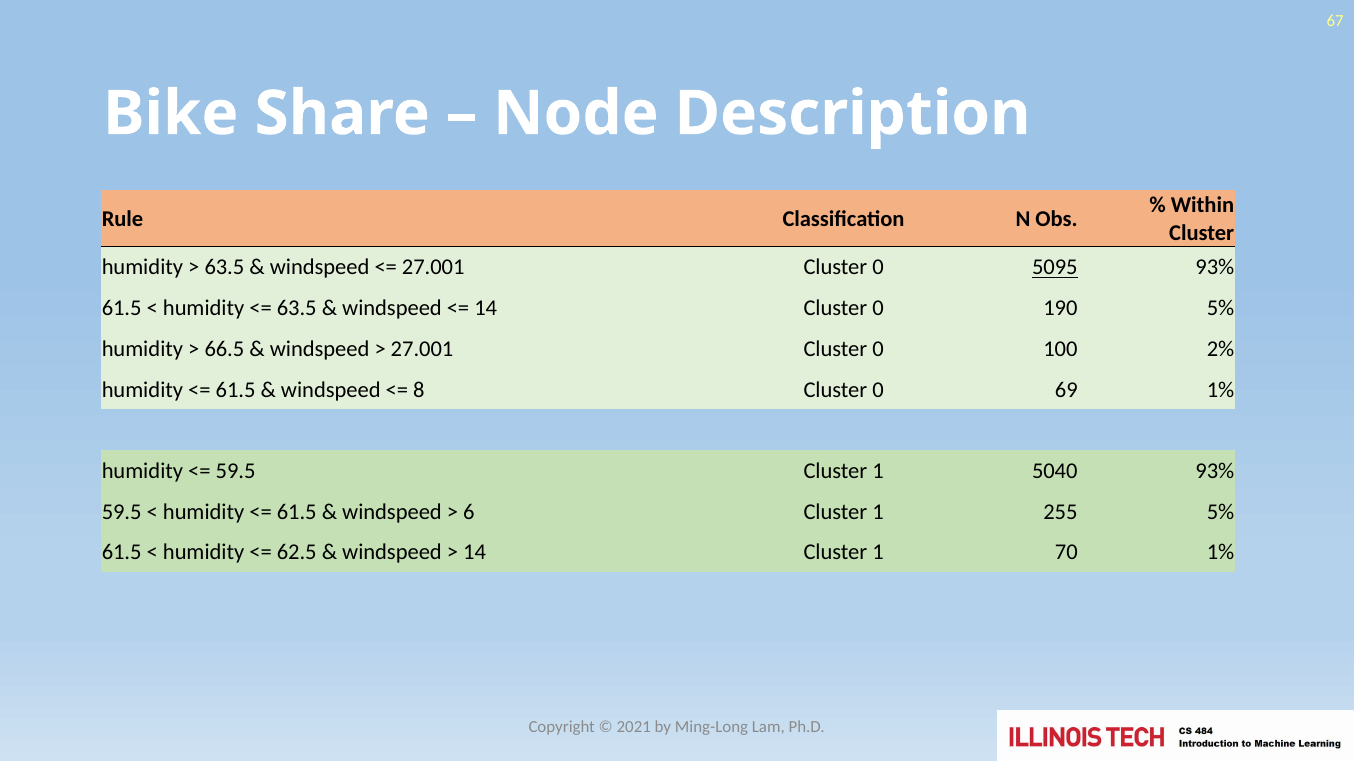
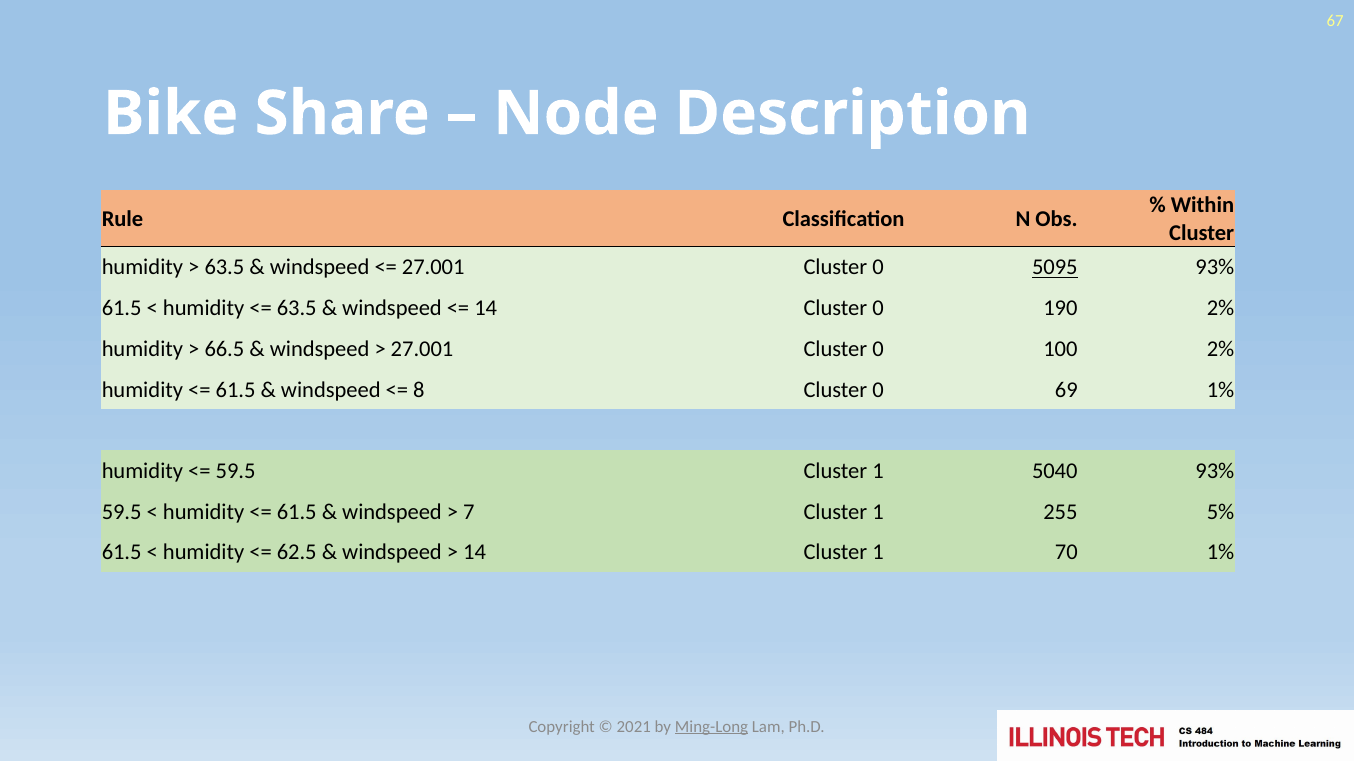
190 5%: 5% -> 2%
6: 6 -> 7
Ming-Long underline: none -> present
